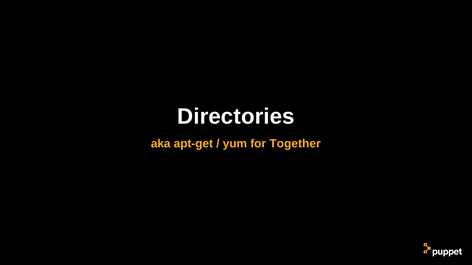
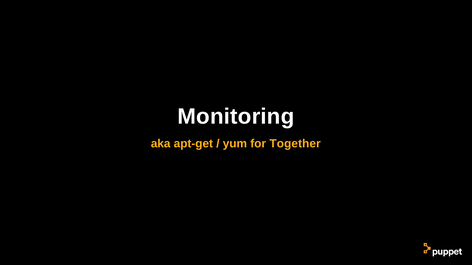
Directories: Directories -> Monitoring
